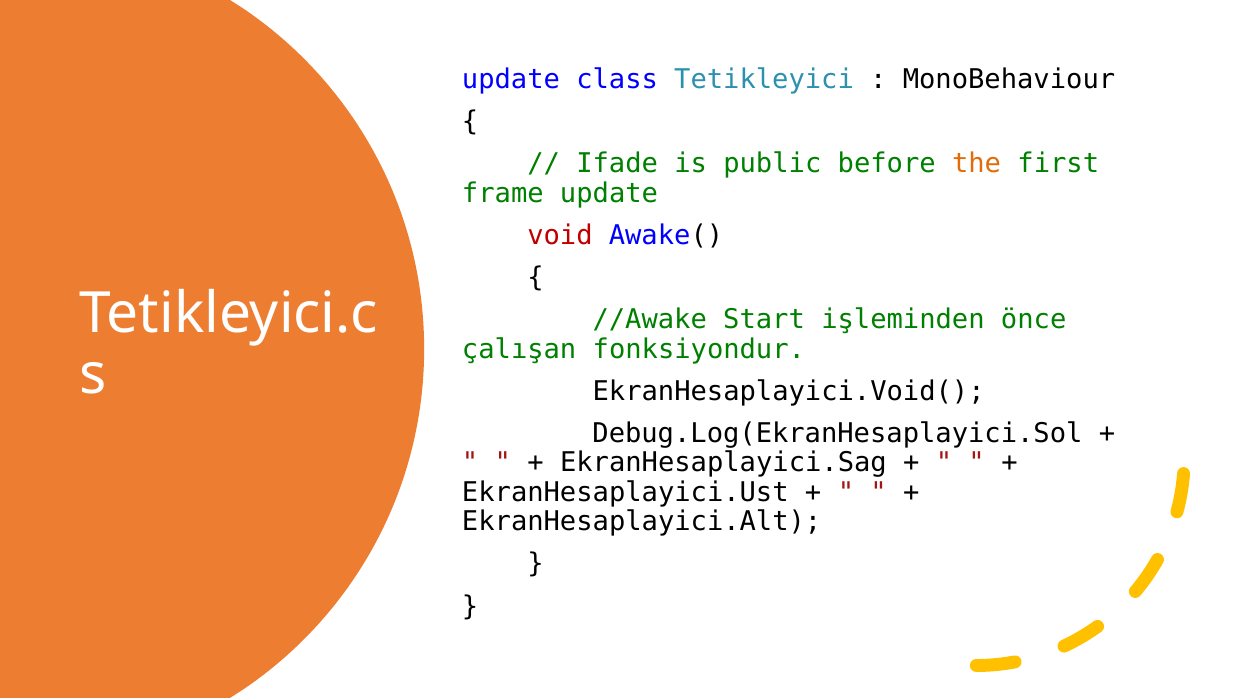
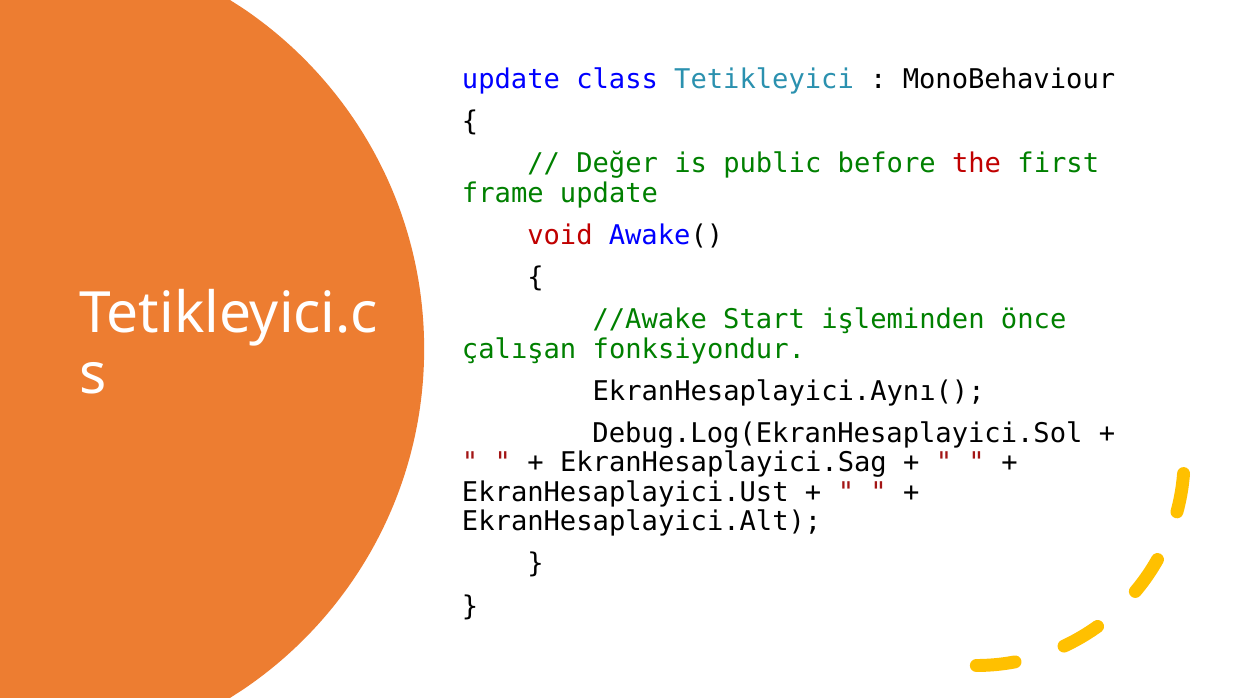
Ifade: Ifade -> Değer
the colour: orange -> red
EkranHesaplayici.Void(: EkranHesaplayici.Void( -> EkranHesaplayici.Aynı(
